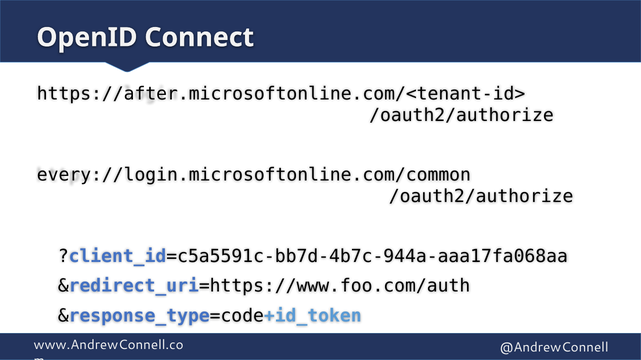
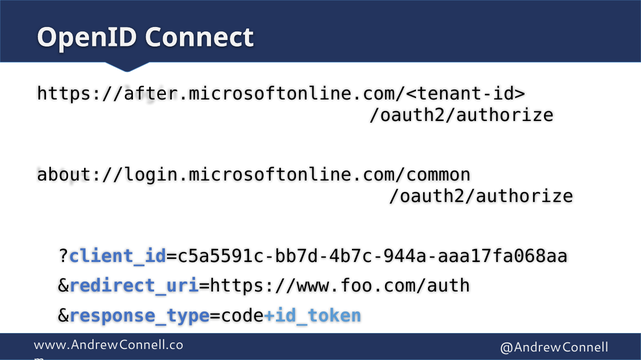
every://login.microsoftonline.com/common: every://login.microsoftonline.com/common -> about://login.microsoftonline.com/common
